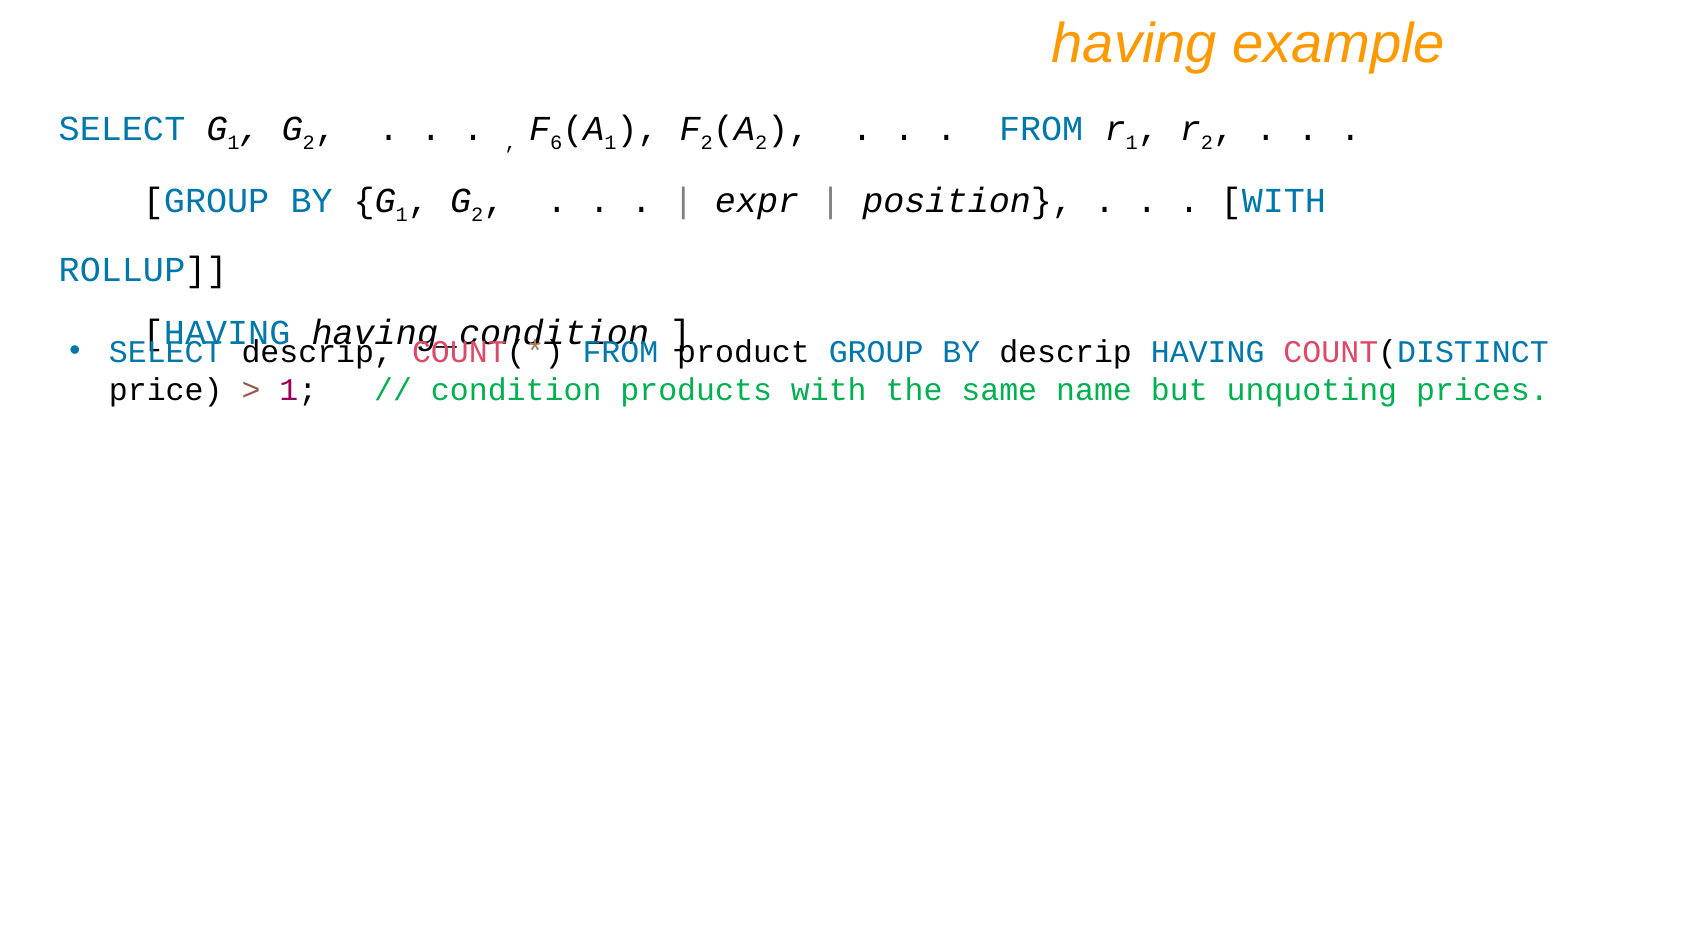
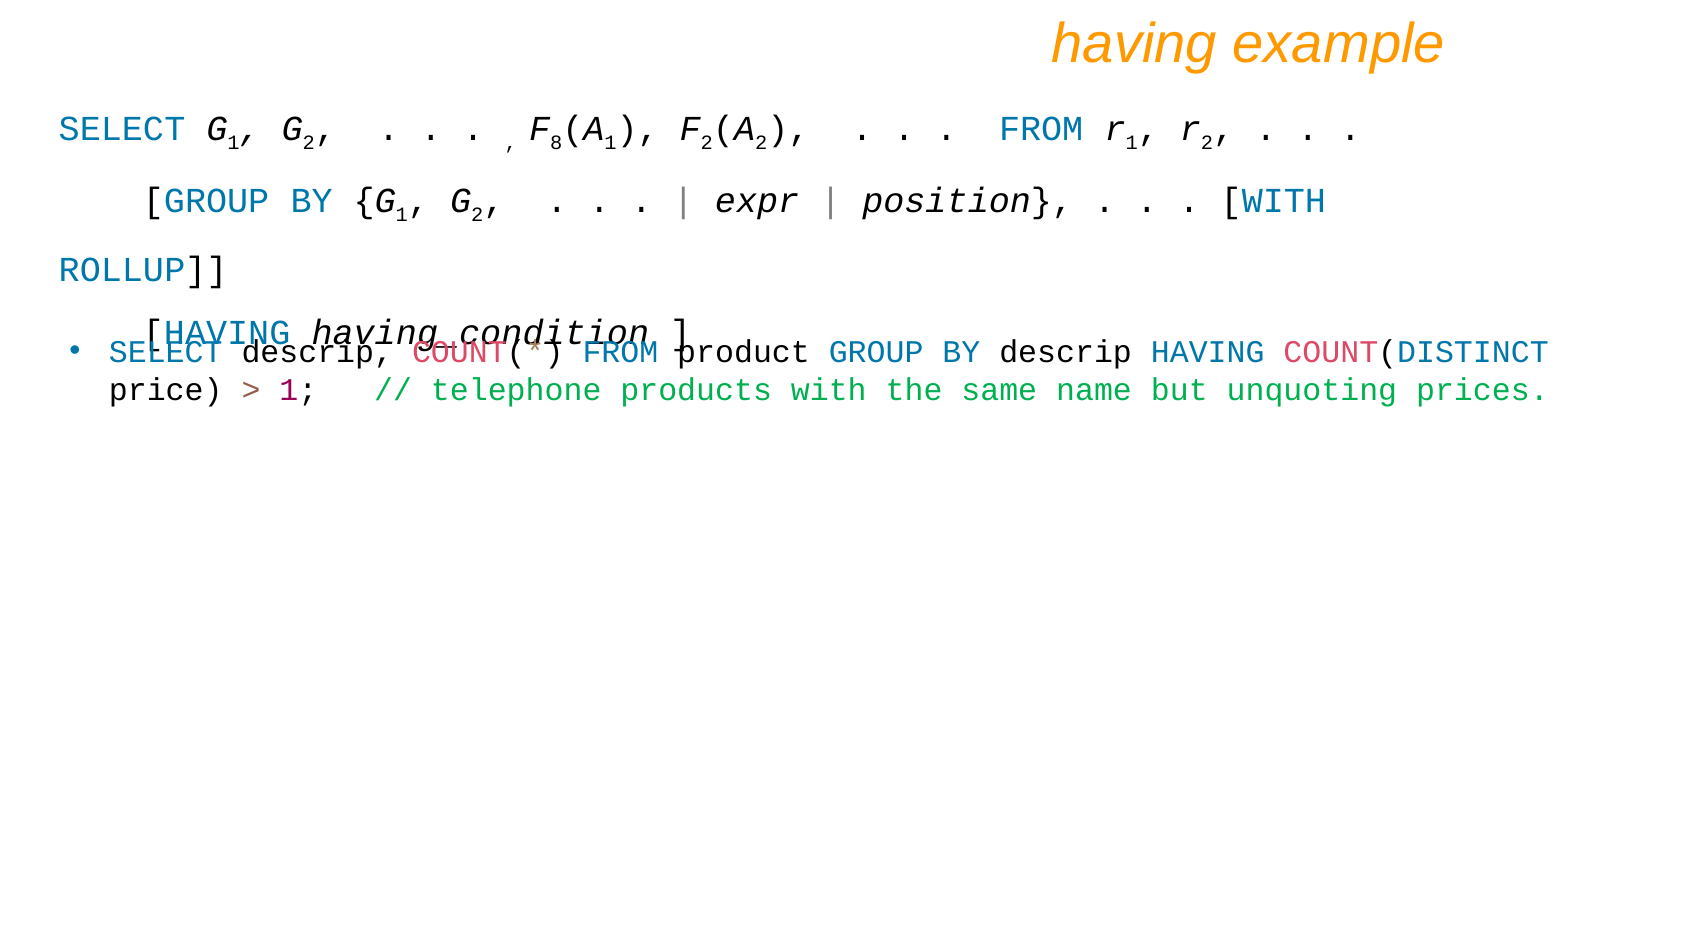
6: 6 -> 8
condition: condition -> telephone
